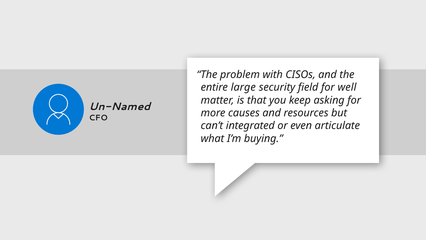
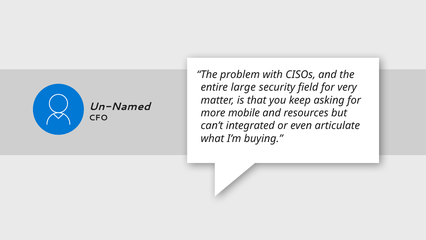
well: well -> very
causes: causes -> mobile
